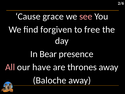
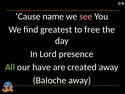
grace: grace -> name
forgiven: forgiven -> greatest
Bear: Bear -> Lord
All colour: pink -> light green
thrones: thrones -> created
